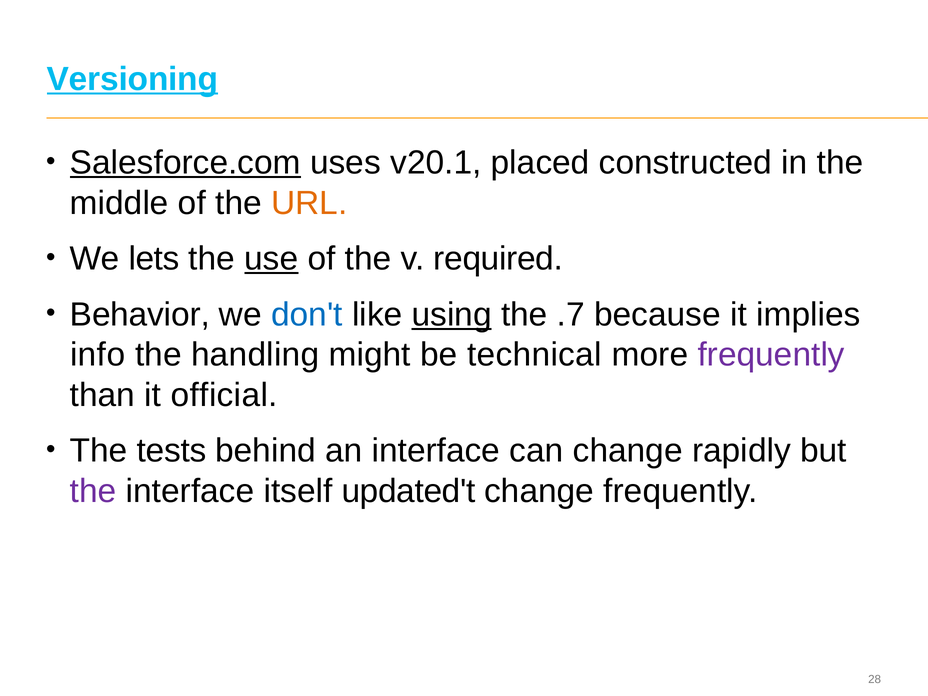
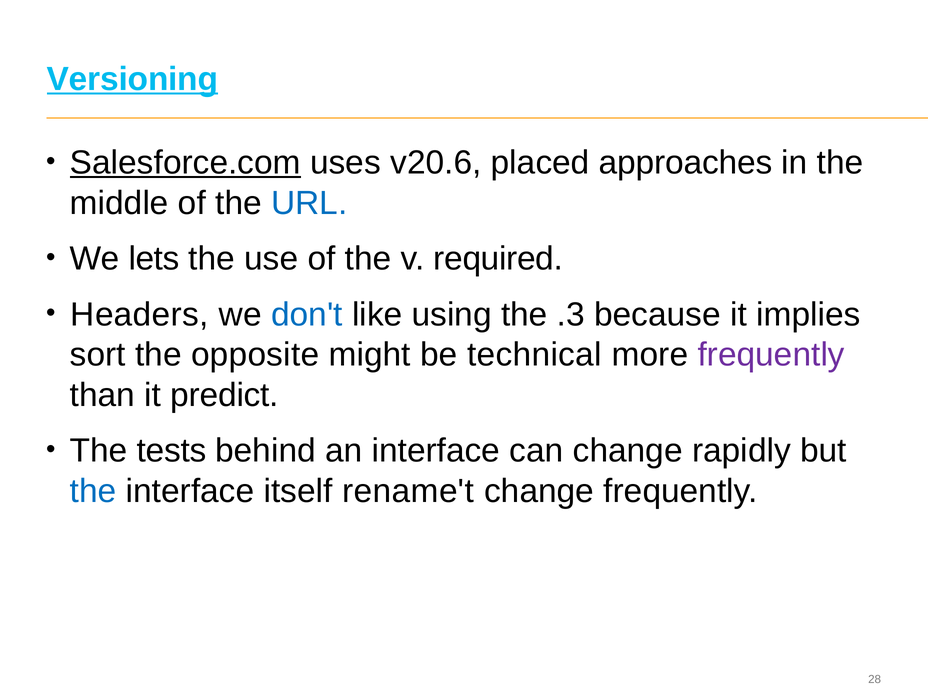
v20.1: v20.1 -> v20.6
constructed: constructed -> approaches
URL colour: orange -> blue
use underline: present -> none
Behavior: Behavior -> Headers
using underline: present -> none
.7: .7 -> .3
info: info -> sort
handling: handling -> opposite
official: official -> predict
the at (93, 491) colour: purple -> blue
updated't: updated't -> rename't
